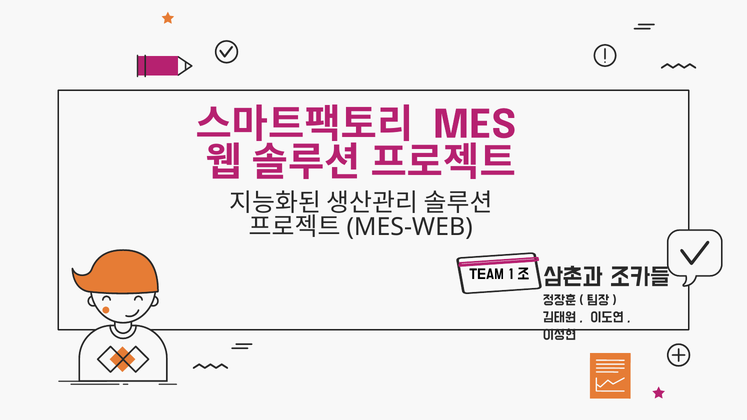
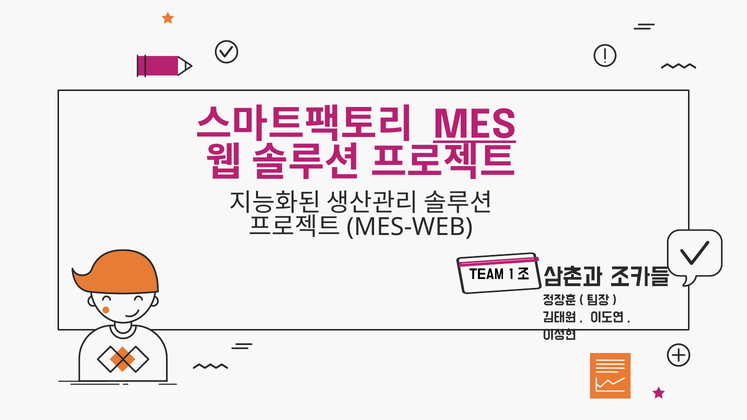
MES underline: none -> present
